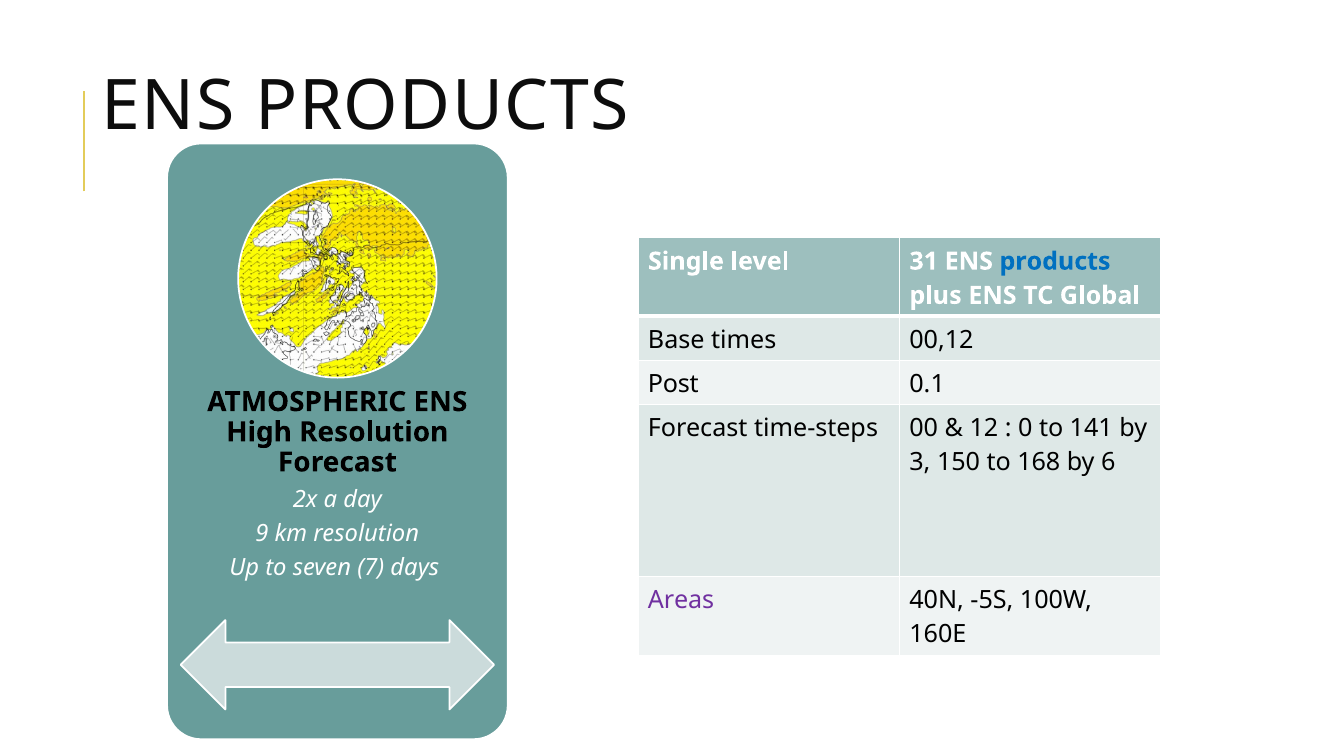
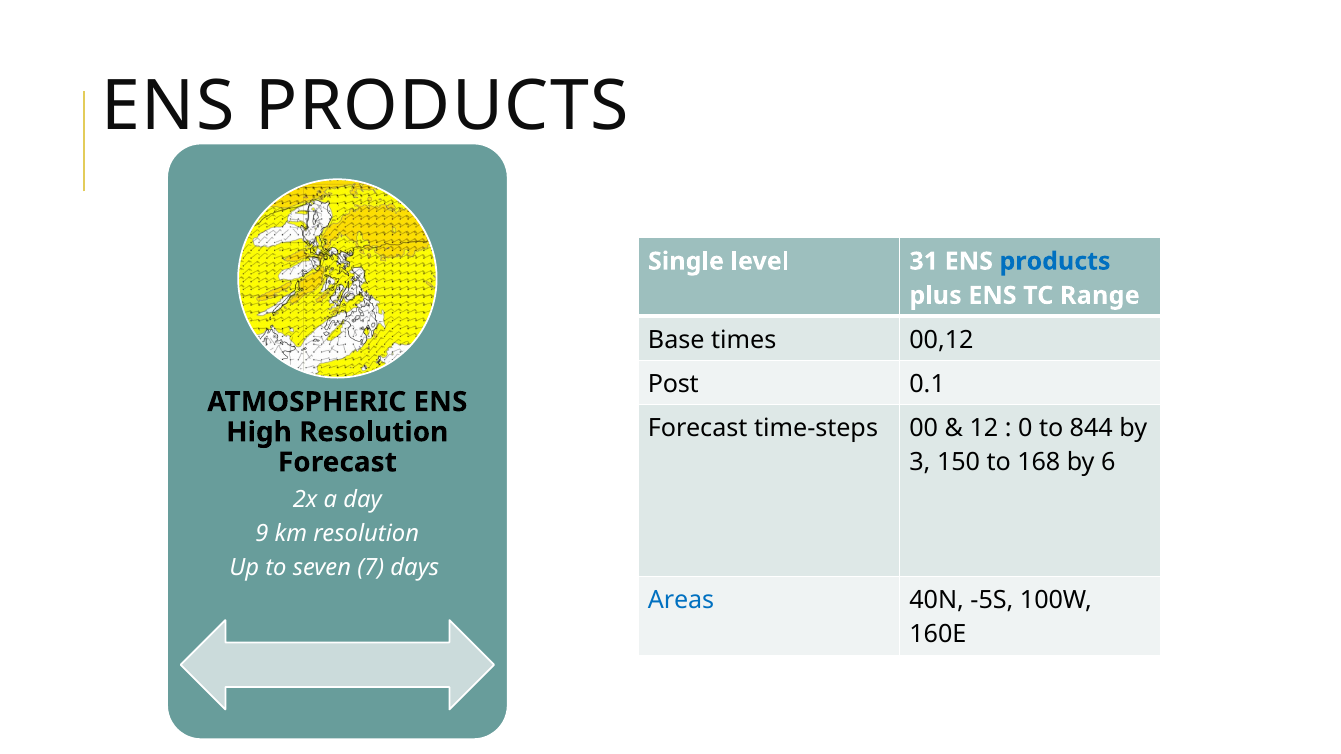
Global: Global -> Range
141: 141 -> 844
Areas colour: purple -> blue
